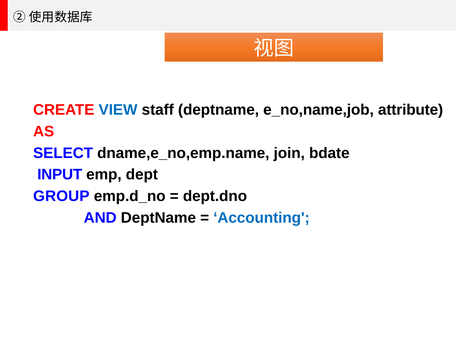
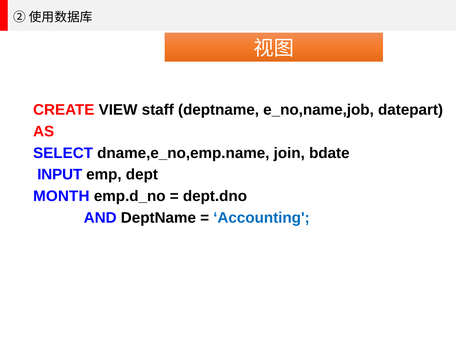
VIEW colour: blue -> black
attribute: attribute -> datepart
GROUP: GROUP -> MONTH
